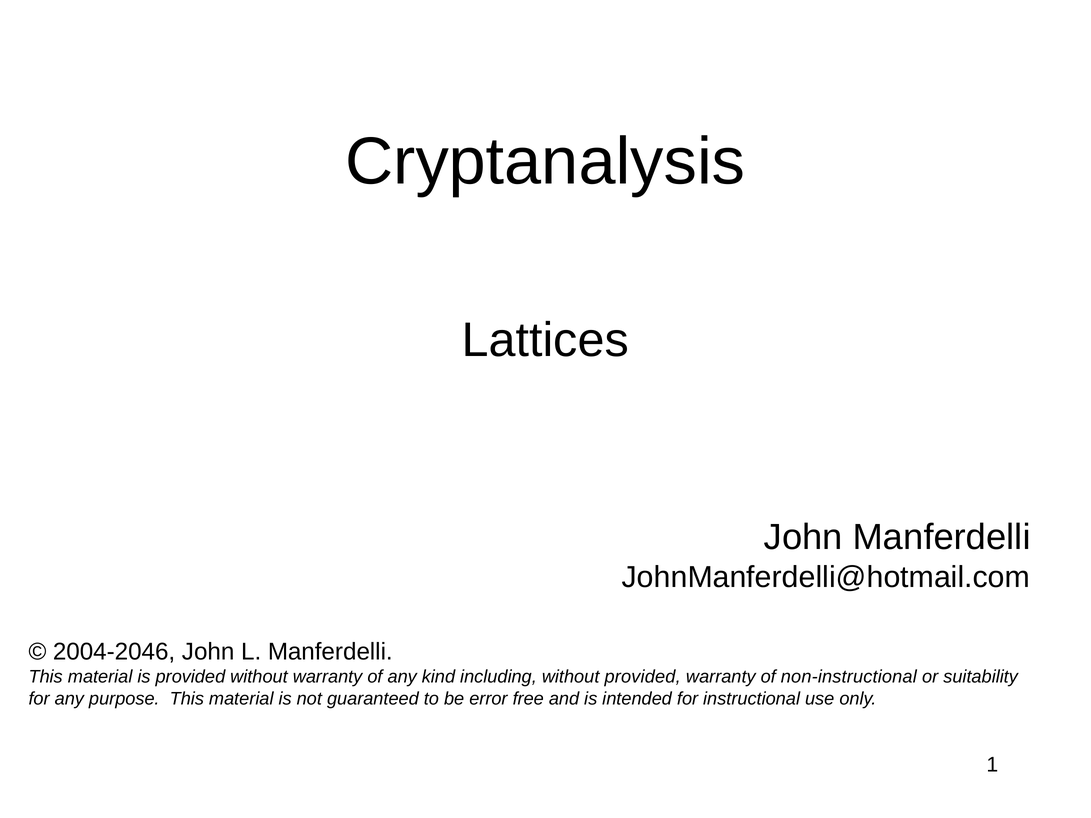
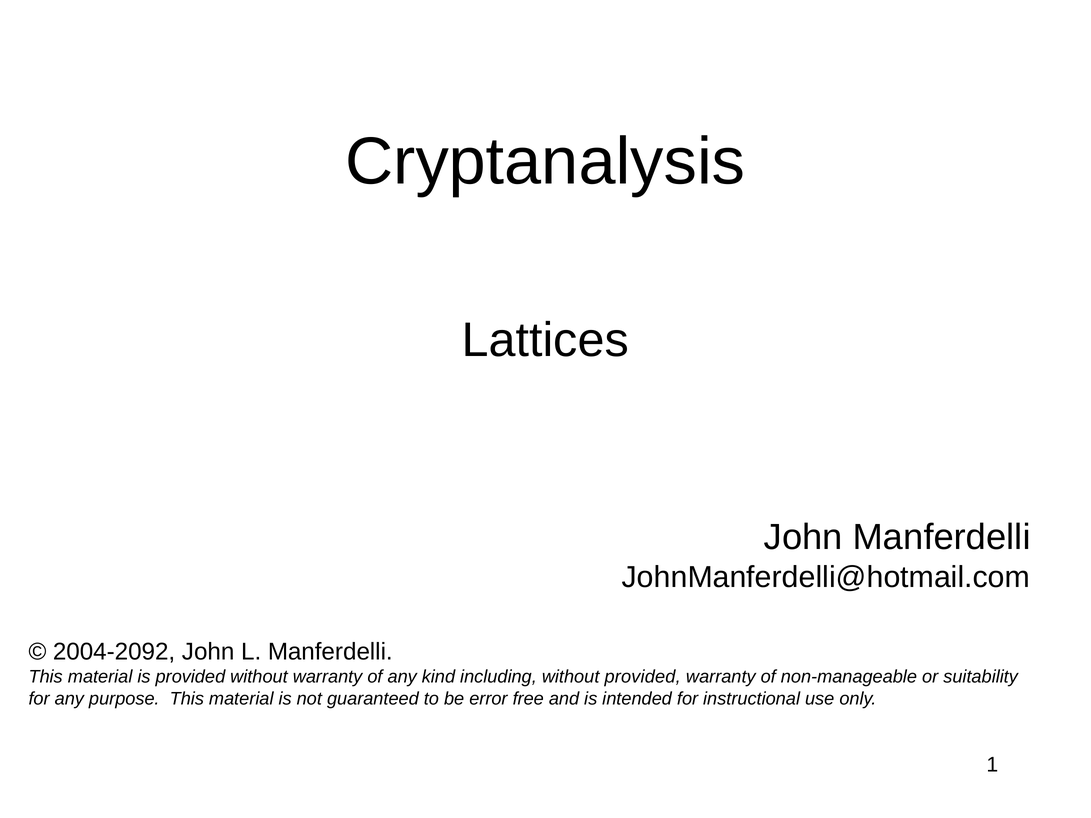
2004-2046: 2004-2046 -> 2004-2092
non-instructional: non-instructional -> non-manageable
